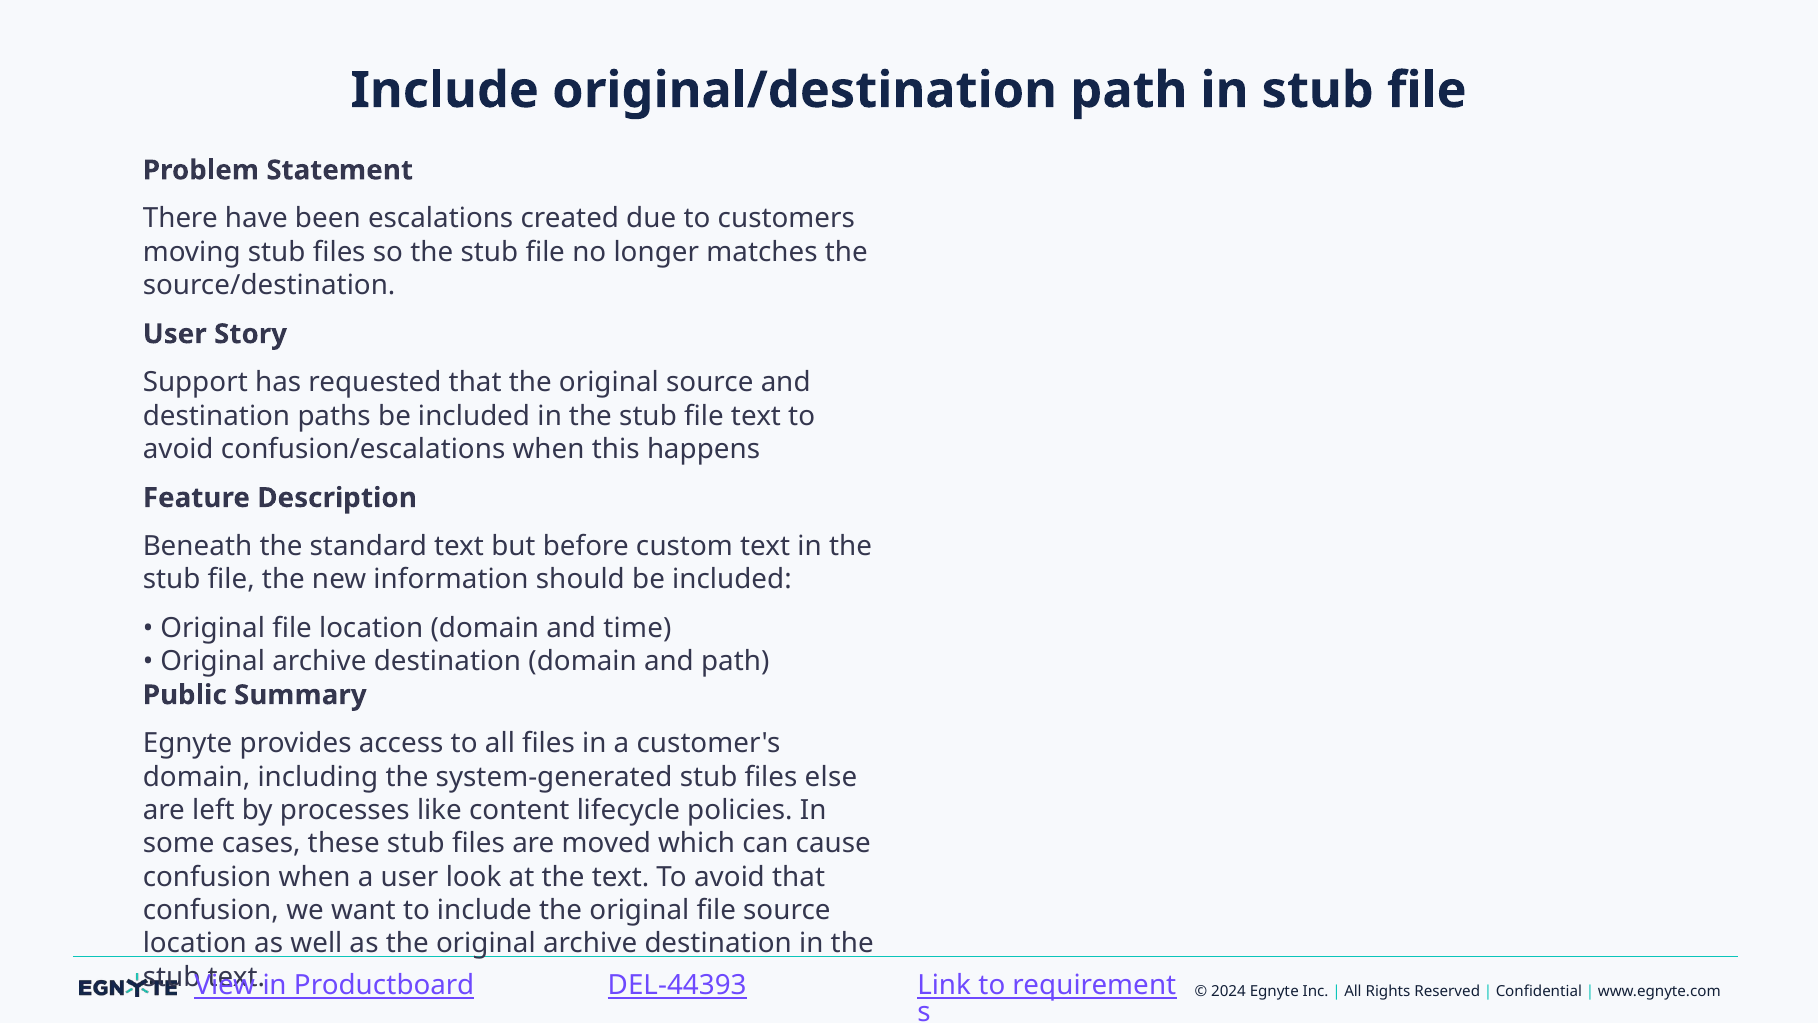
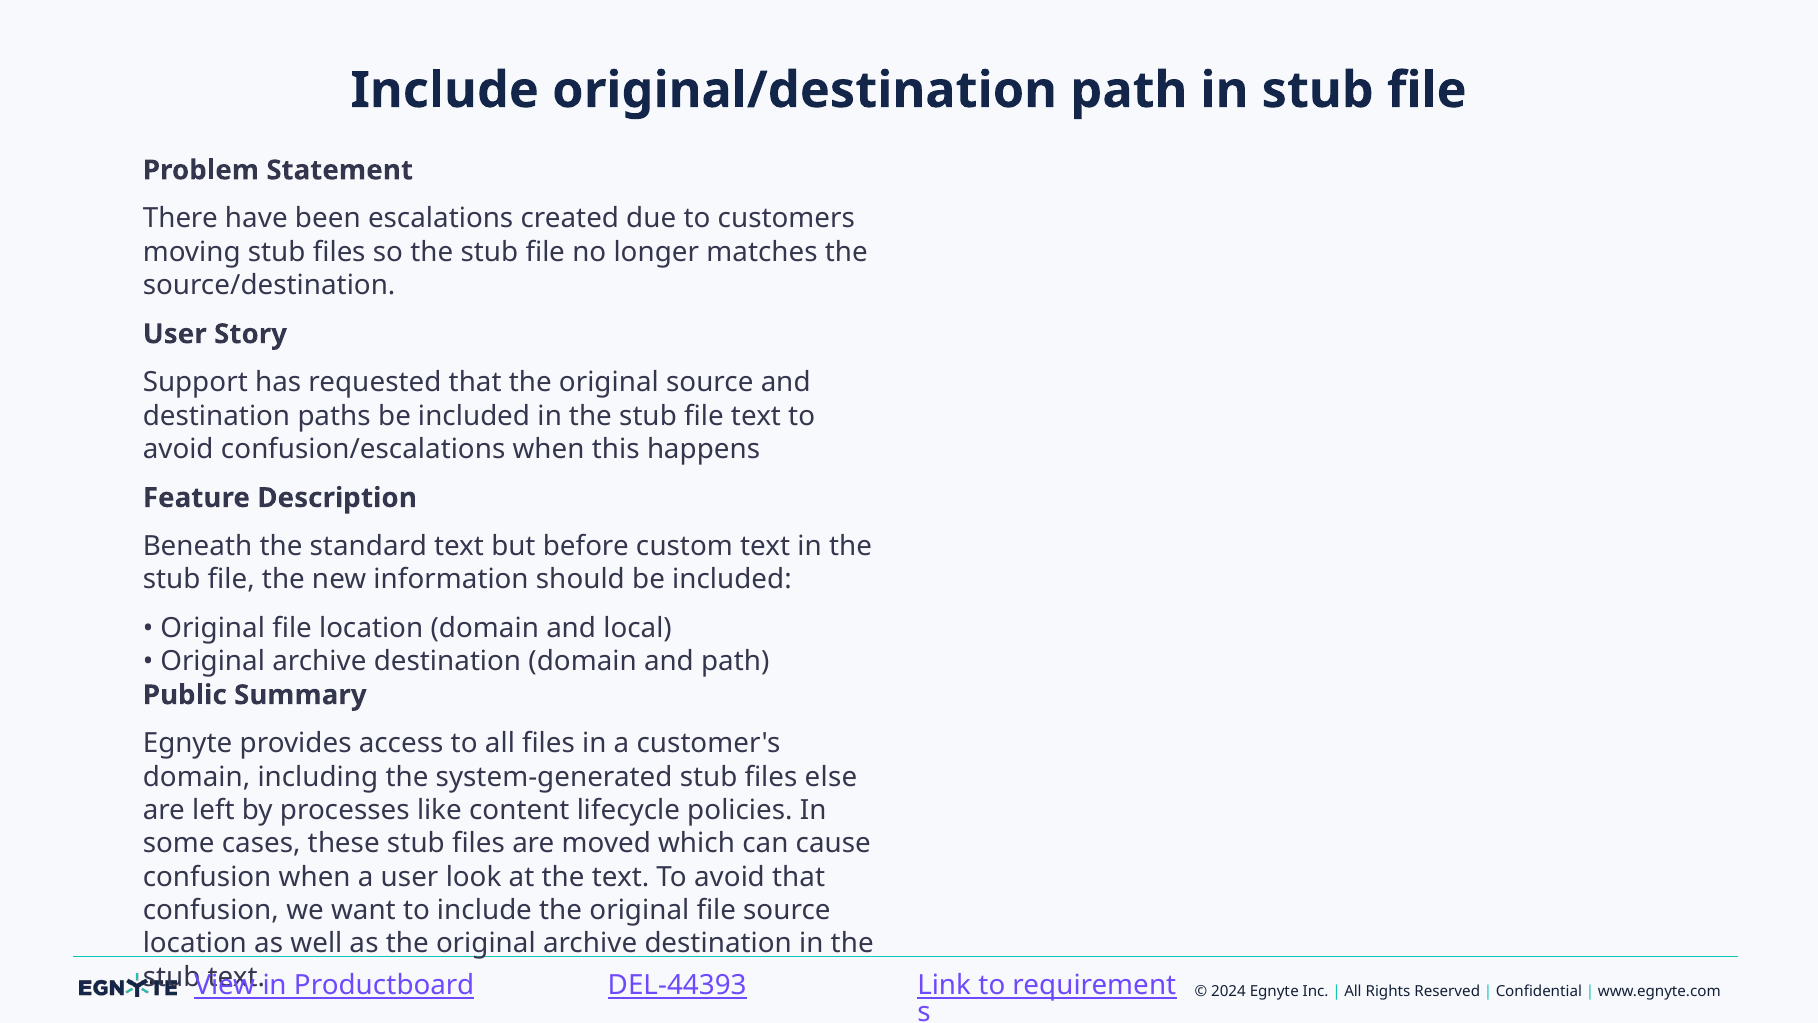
time: time -> local
